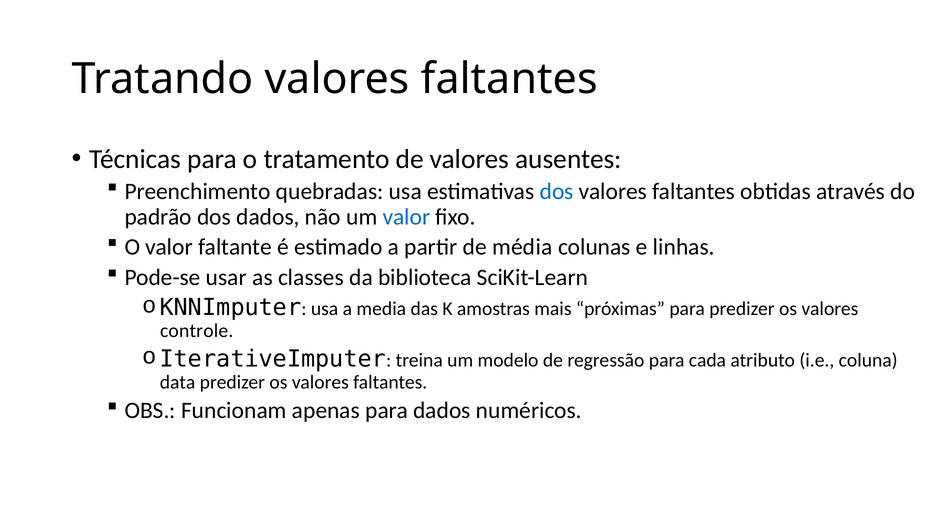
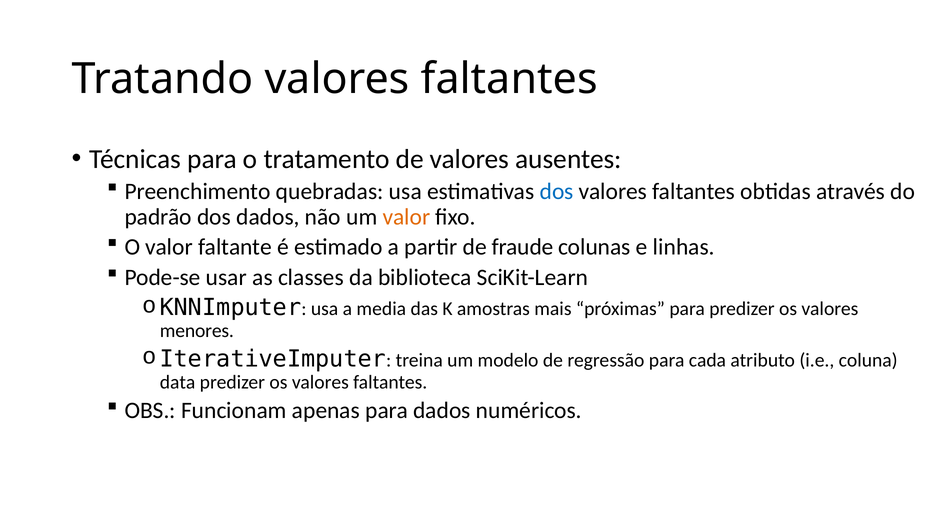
valor at (406, 217) colour: blue -> orange
média: média -> fraude
controle: controle -> menores
